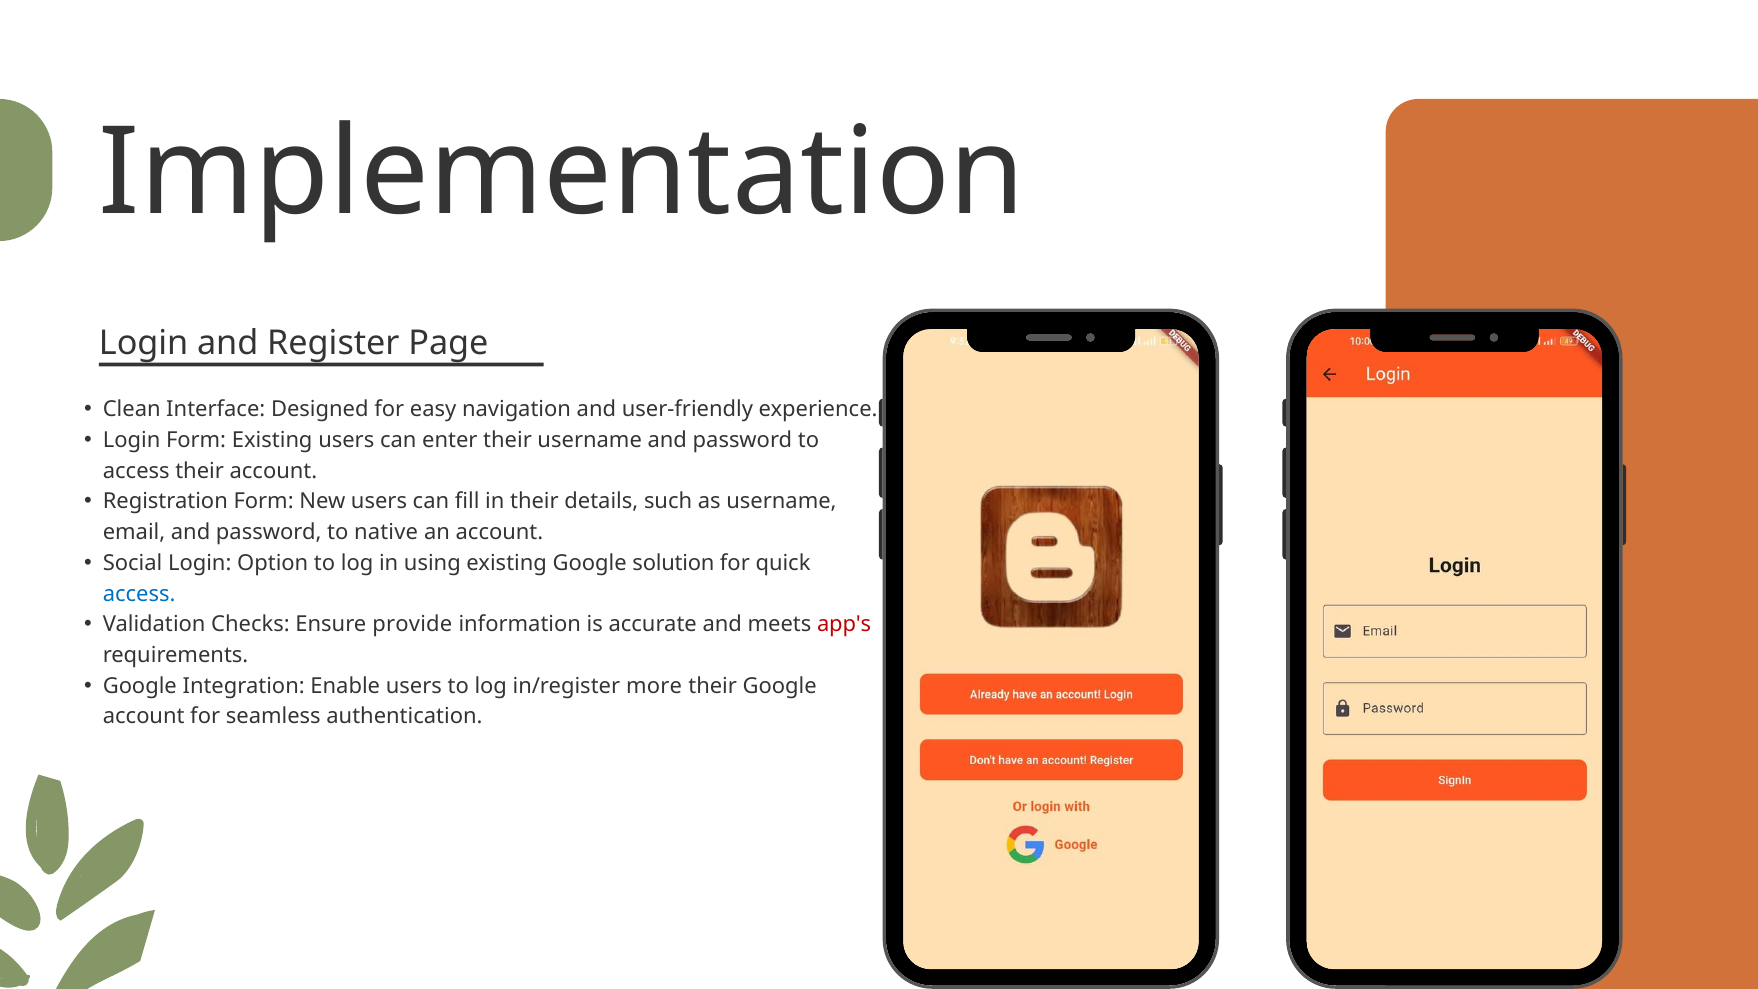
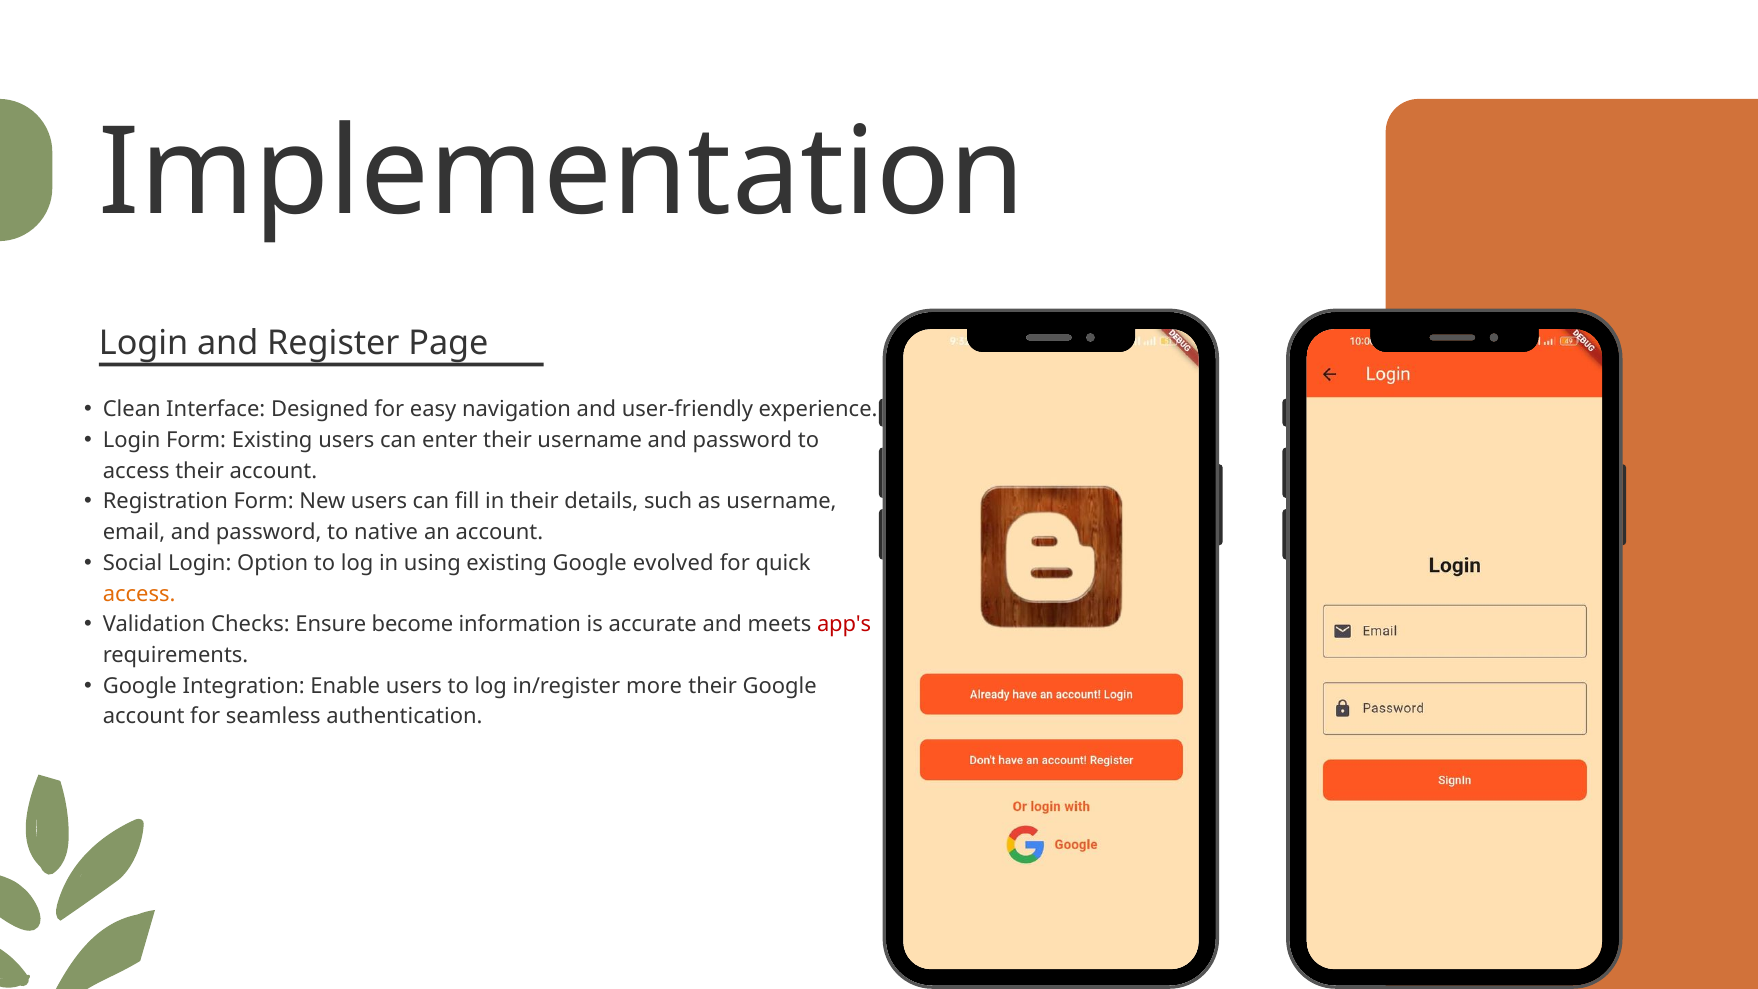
solution: solution -> evolved
access at (139, 594) colour: blue -> orange
provide: provide -> become
